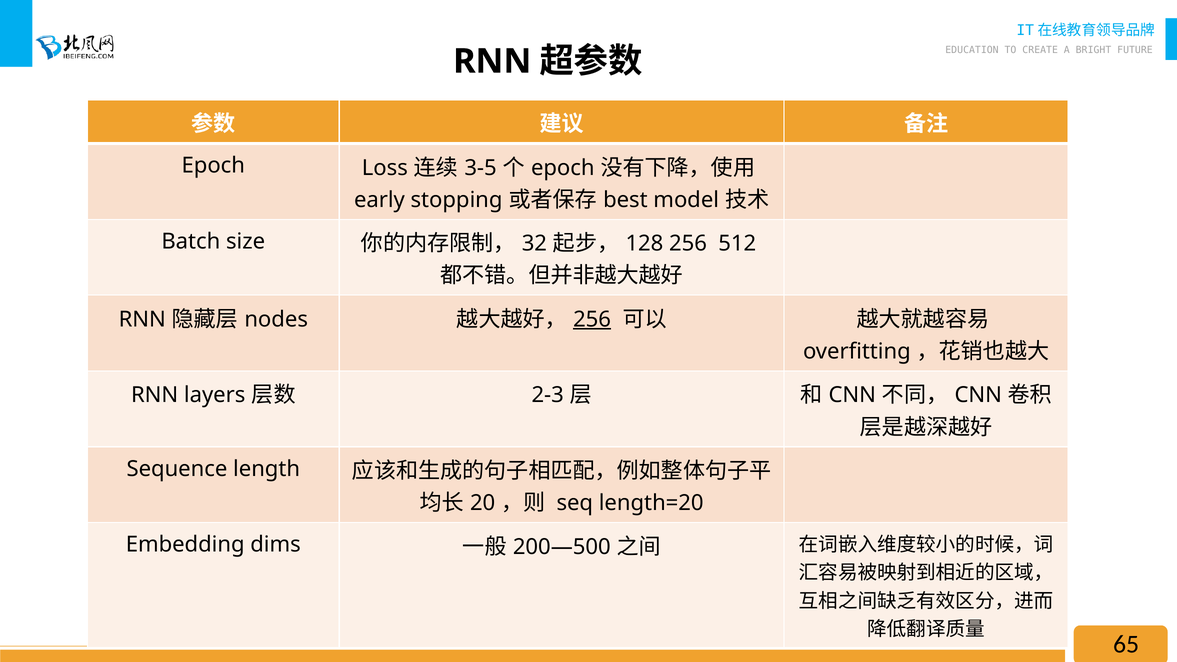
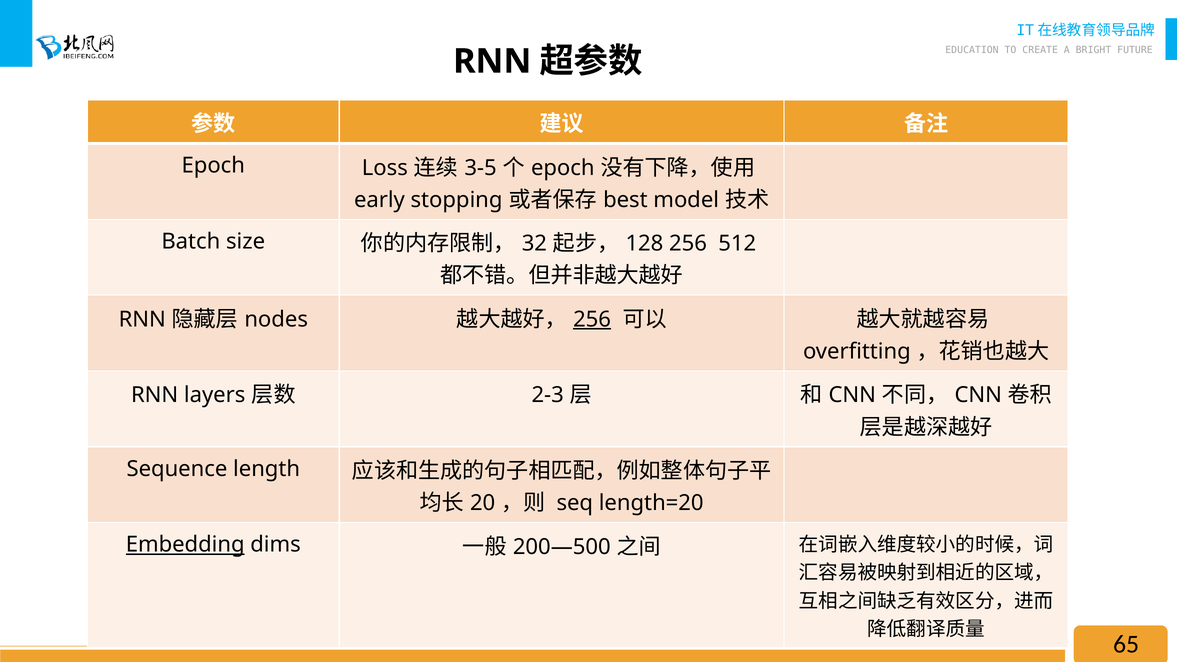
Embedding underline: none -> present
